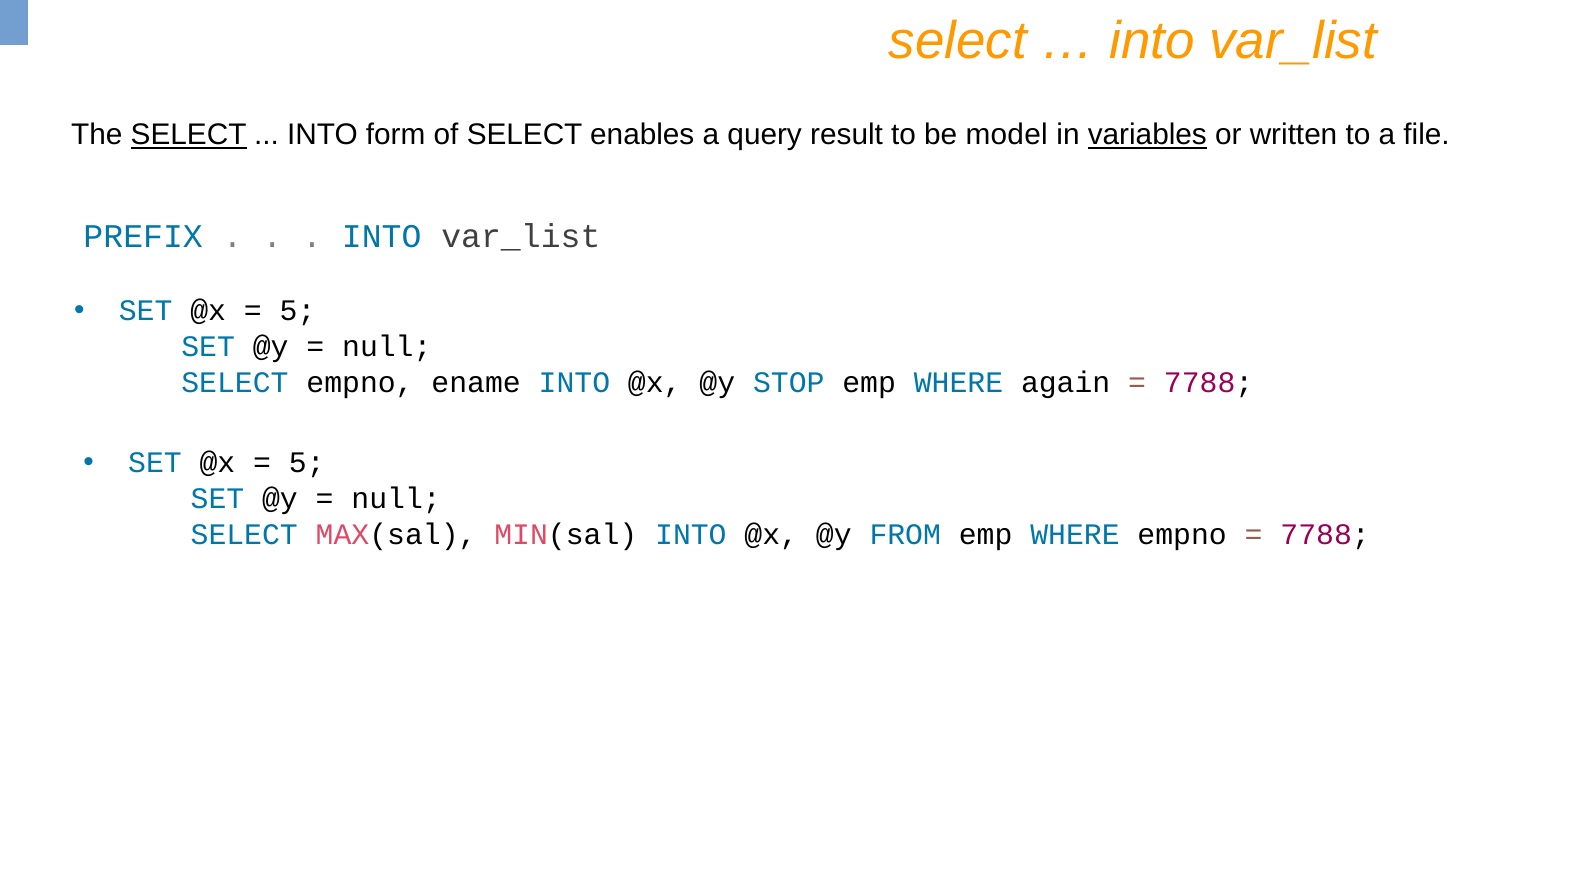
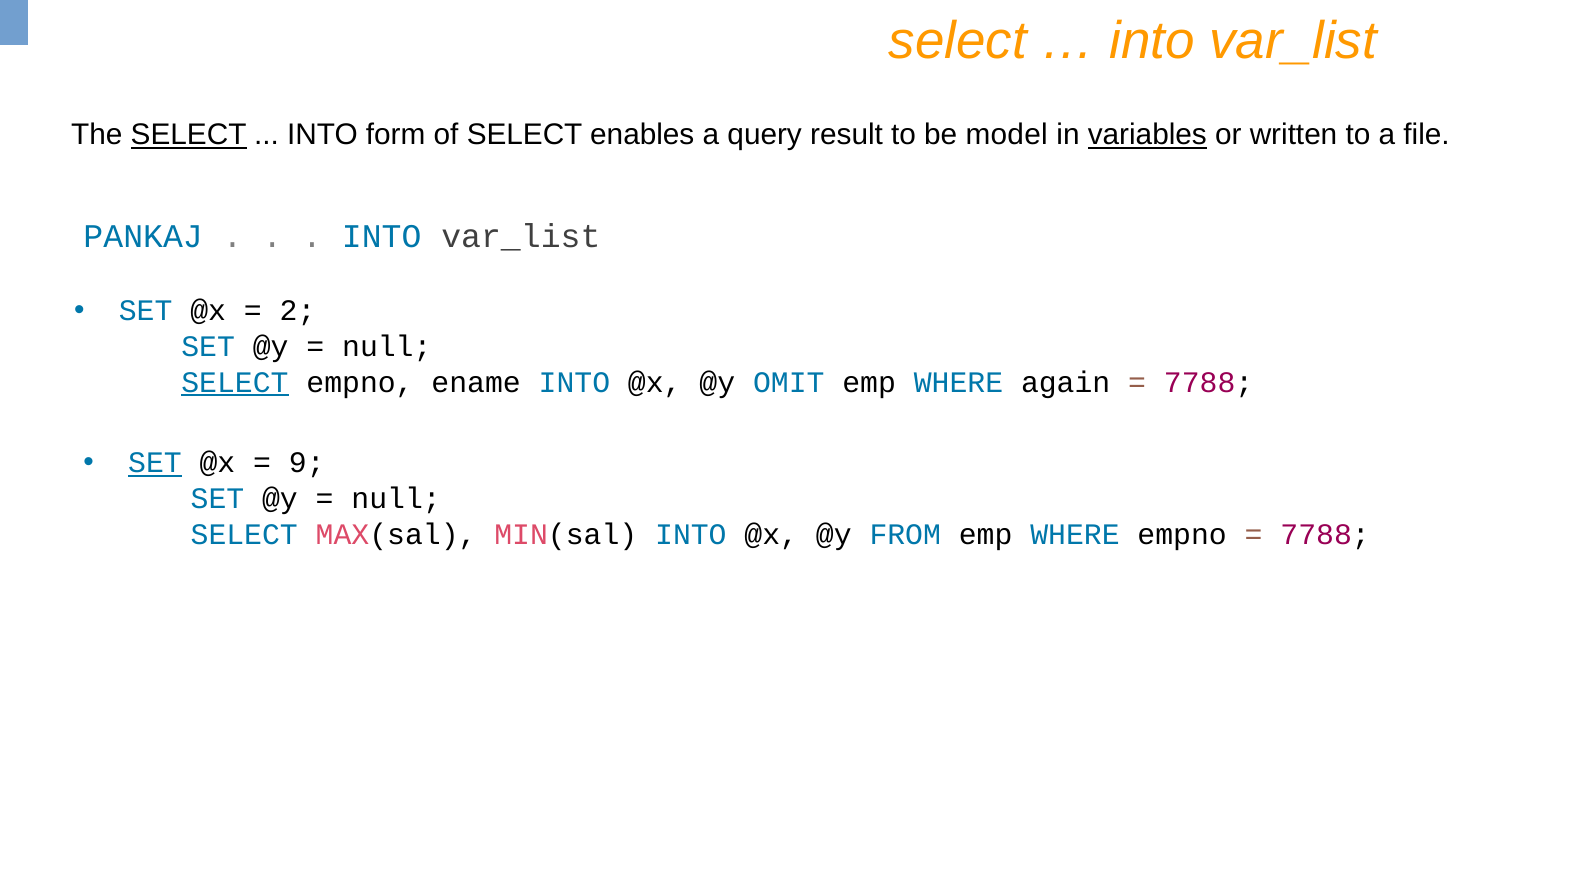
PREFIX: PREFIX -> PANKAJ
5 at (298, 311): 5 -> 2
SELECT at (235, 382) underline: none -> present
STOP: STOP -> OMIT
SET at (155, 463) underline: none -> present
5 at (307, 463): 5 -> 9
